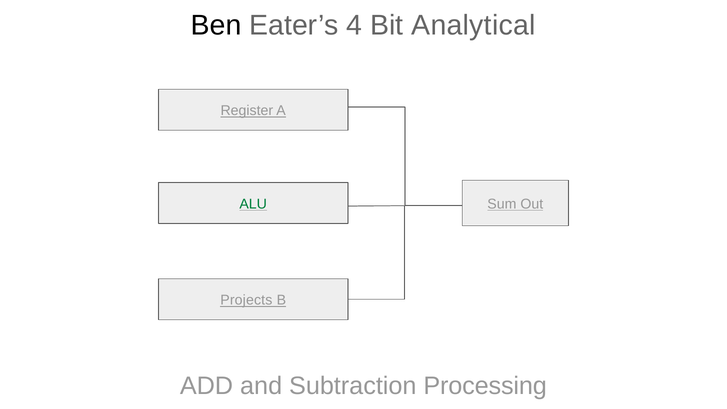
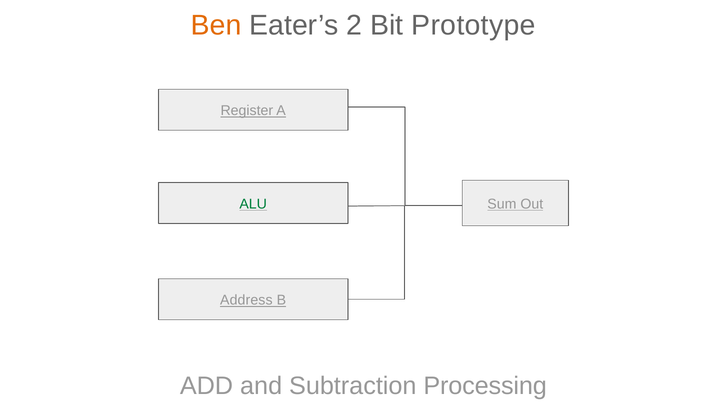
Ben colour: black -> orange
4: 4 -> 2
Analytical: Analytical -> Prototype
Projects: Projects -> Address
